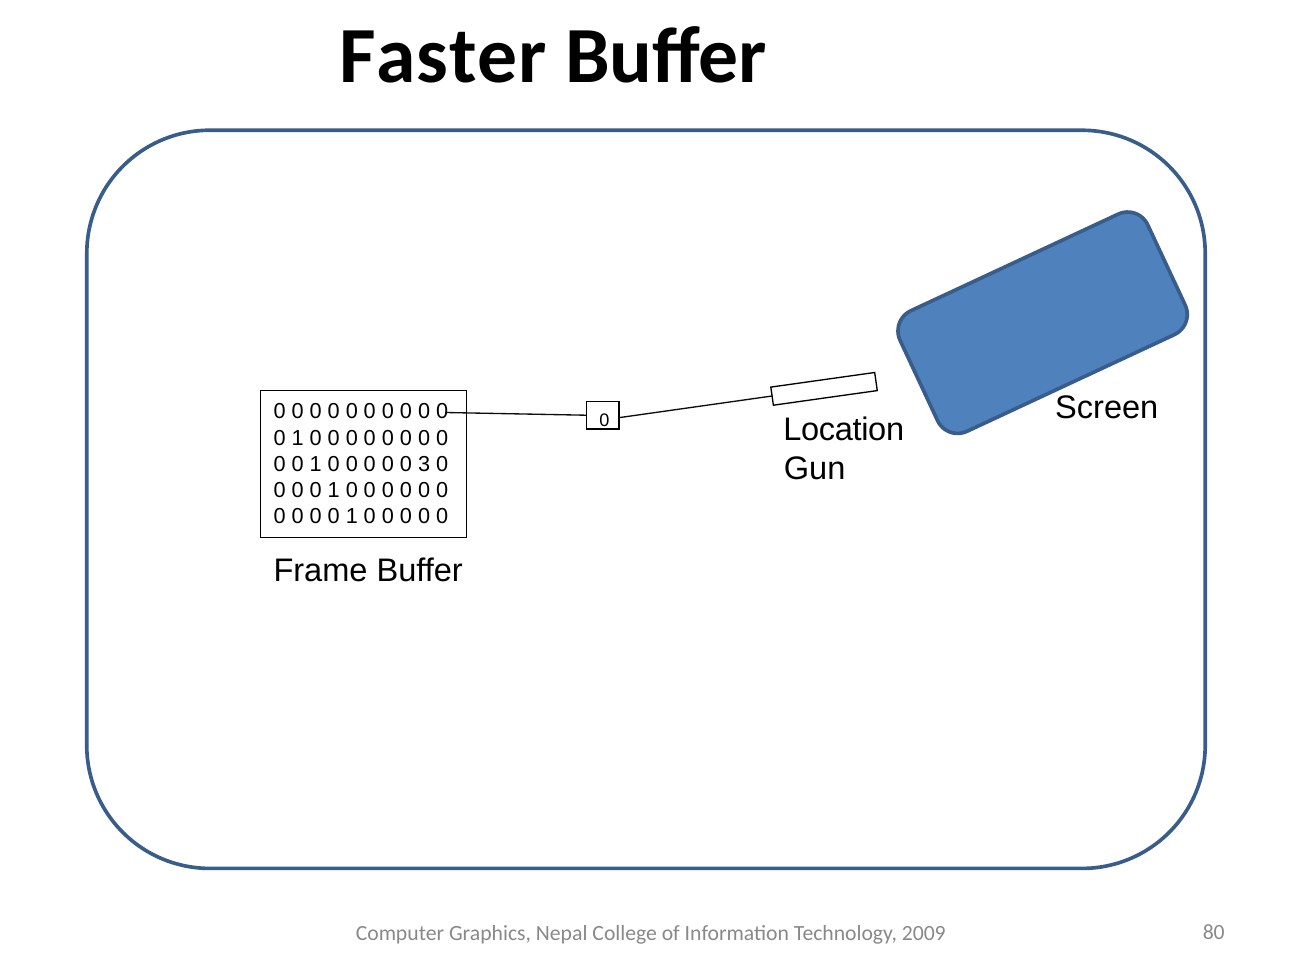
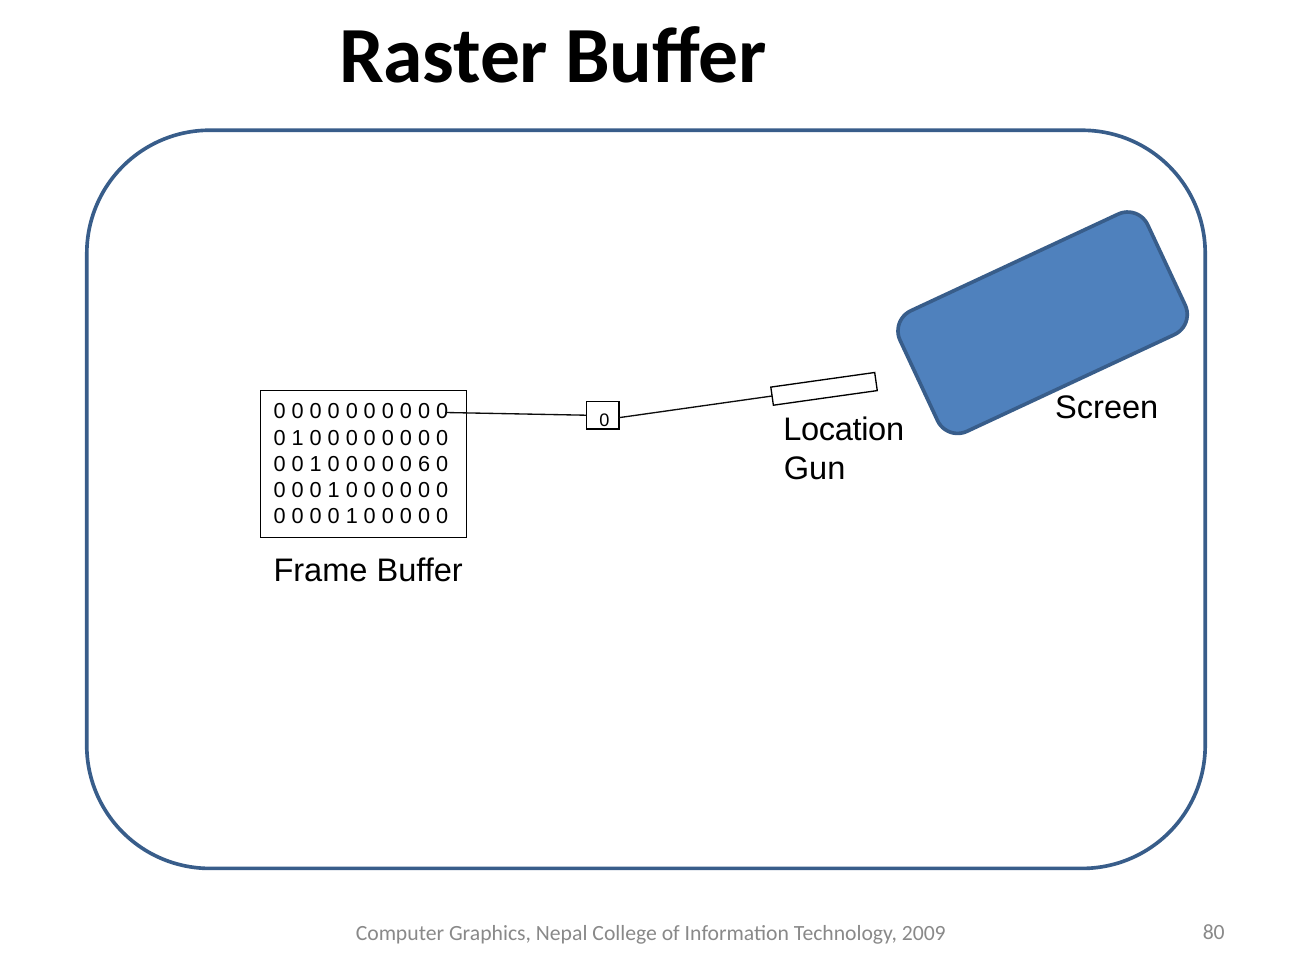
Faster: Faster -> Raster
3: 3 -> 6
